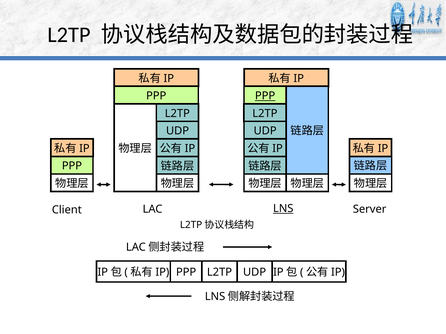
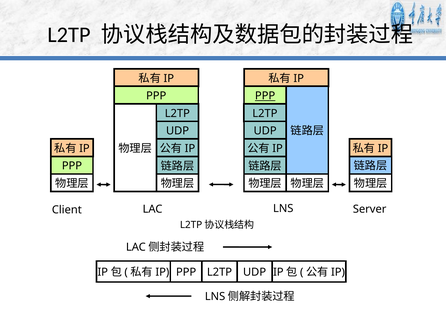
LNS underline: present -> none
